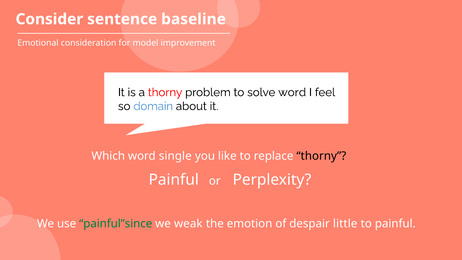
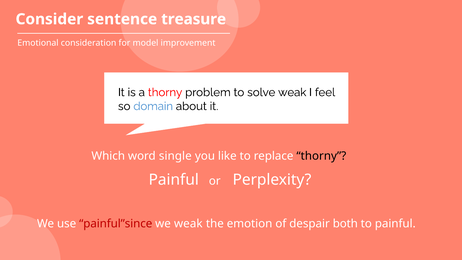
baseline: baseline -> treasure
solve word: word -> weak
painful”since colour: green -> red
little: little -> both
